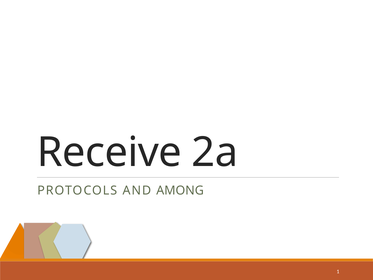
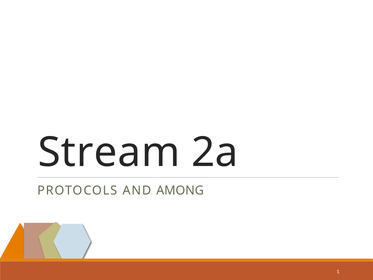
Receive: Receive -> Stream
